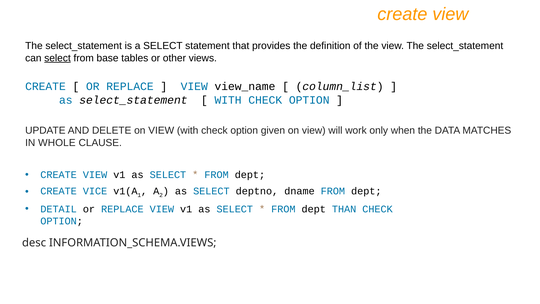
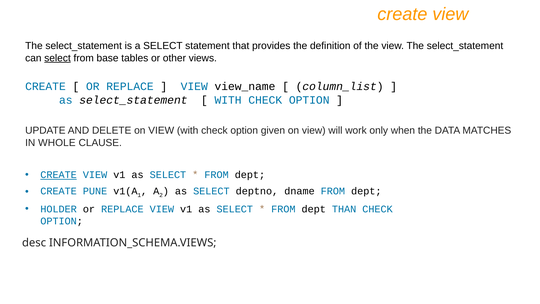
CREATE at (59, 175) underline: none -> present
VICE: VICE -> PUNE
DETAIL: DETAIL -> HOLDER
